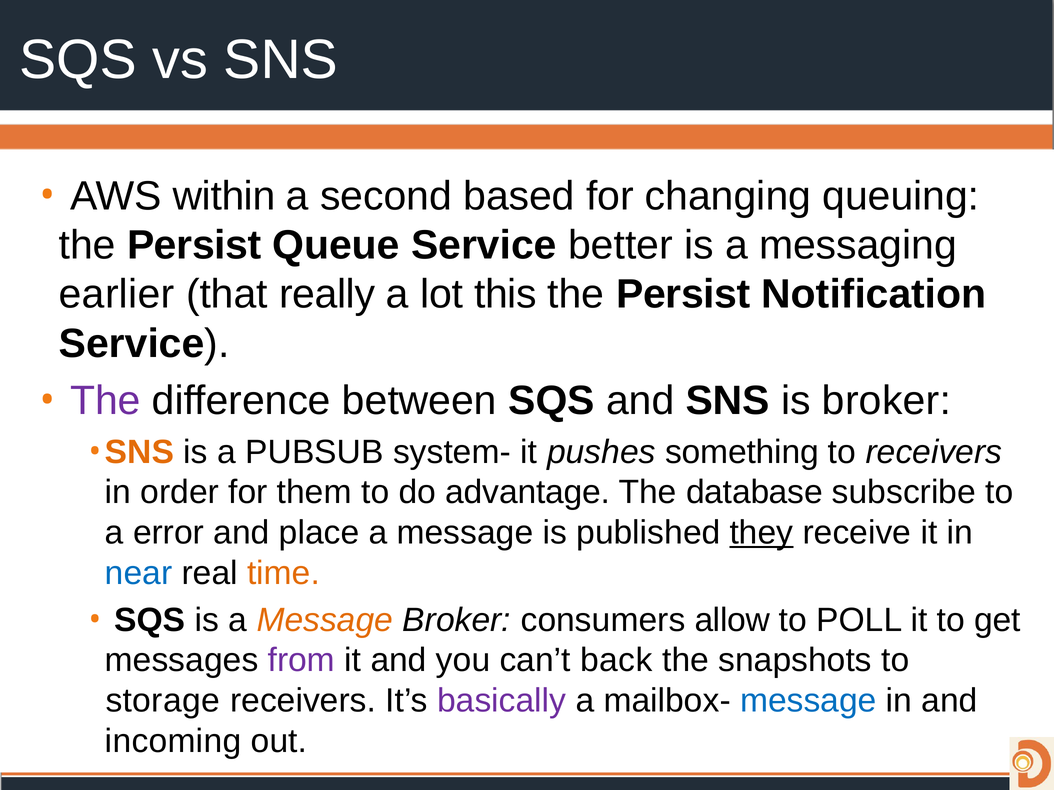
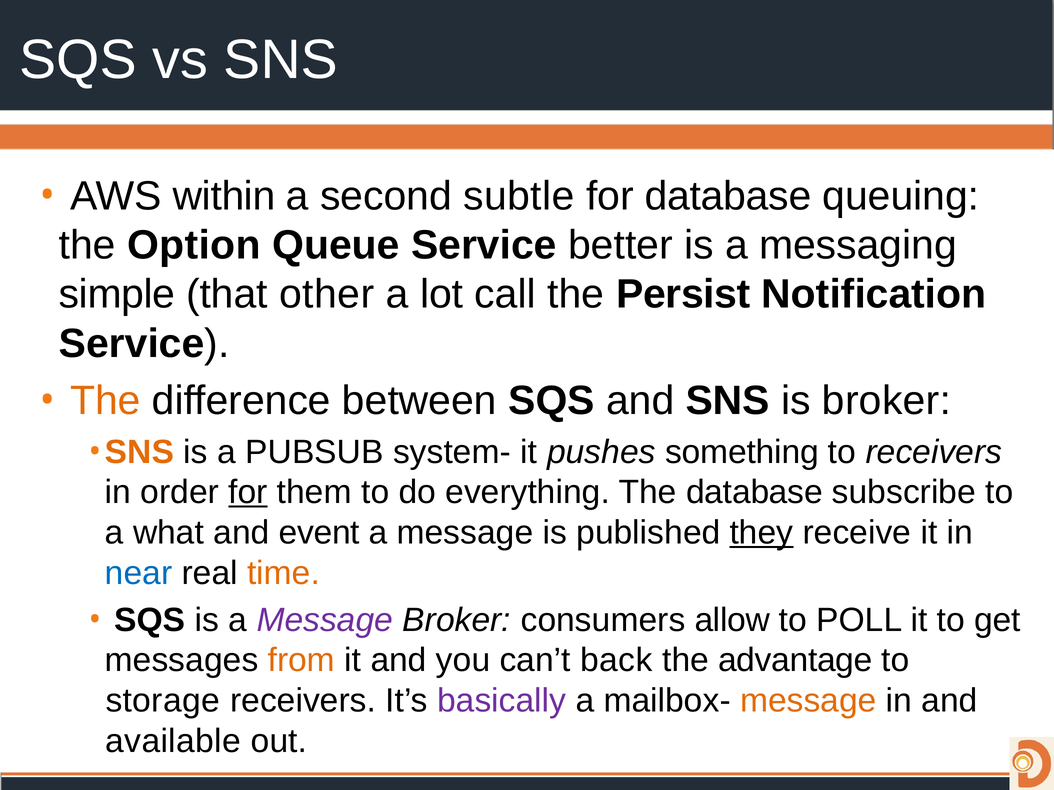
based: based -> subtle
for changing: changing -> database
Persist at (194, 245): Persist -> Option
earlier: earlier -> simple
really: really -> other
this: this -> call
The at (105, 401) colour: purple -> orange
for at (248, 493) underline: none -> present
advantage: advantage -> everything
error: error -> what
place: place -> event
Message at (325, 620) colour: orange -> purple
from colour: purple -> orange
snapshots: snapshots -> advantage
message at (808, 701) colour: blue -> orange
incoming: incoming -> available
